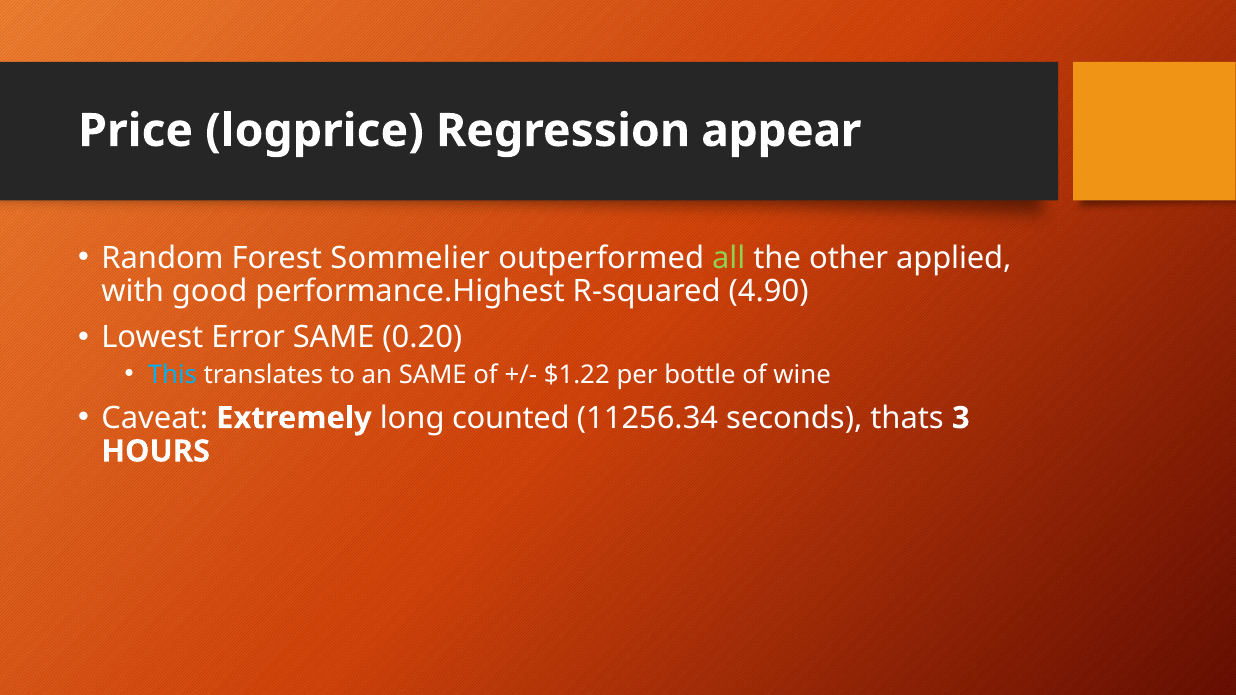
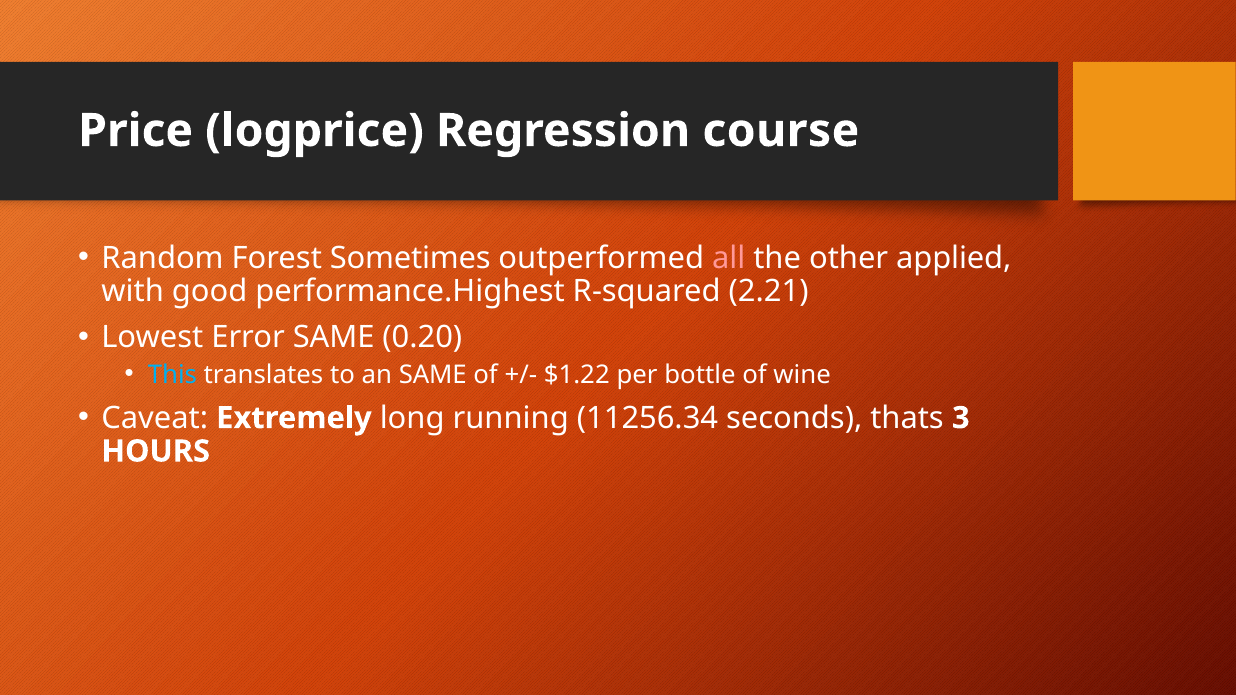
appear: appear -> course
Sommelier: Sommelier -> Sometimes
all colour: light green -> pink
4.90: 4.90 -> 2.21
counted: counted -> running
